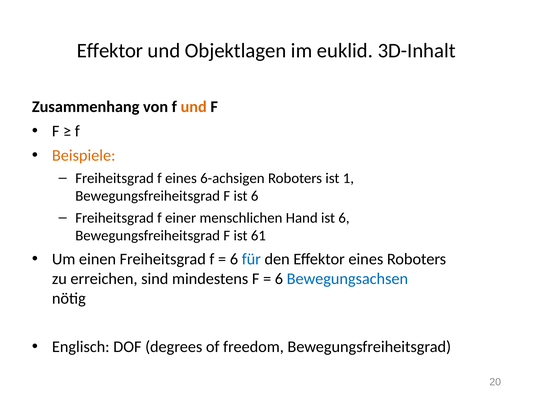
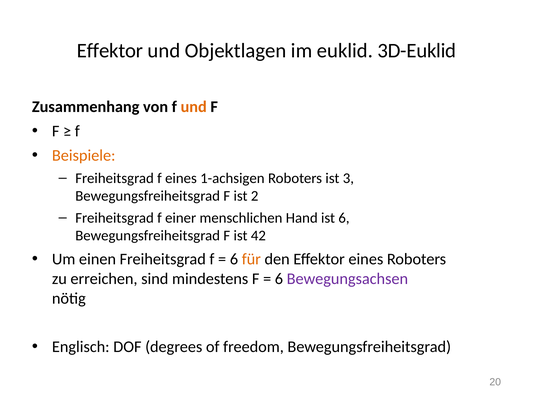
3D-Inhalt: 3D-Inhalt -> 3D-Euklid
6-achsigen: 6-achsigen -> 1-achsigen
1: 1 -> 3
F ist 6: 6 -> 2
61: 61 -> 42
für colour: blue -> orange
Bewegungsachsen colour: blue -> purple
